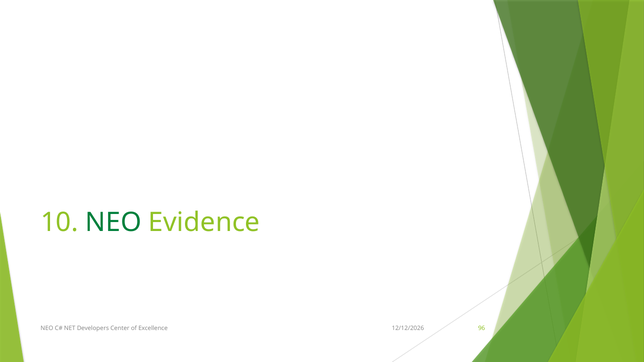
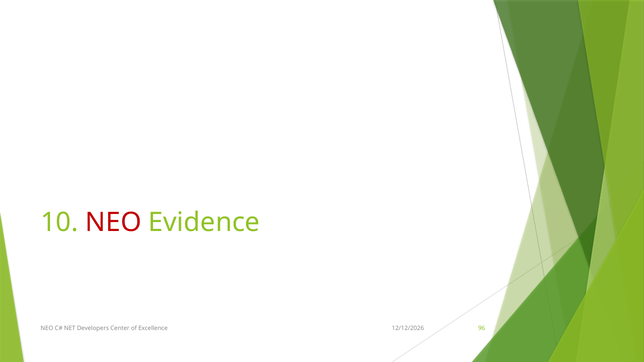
NEO at (113, 222) colour: green -> red
